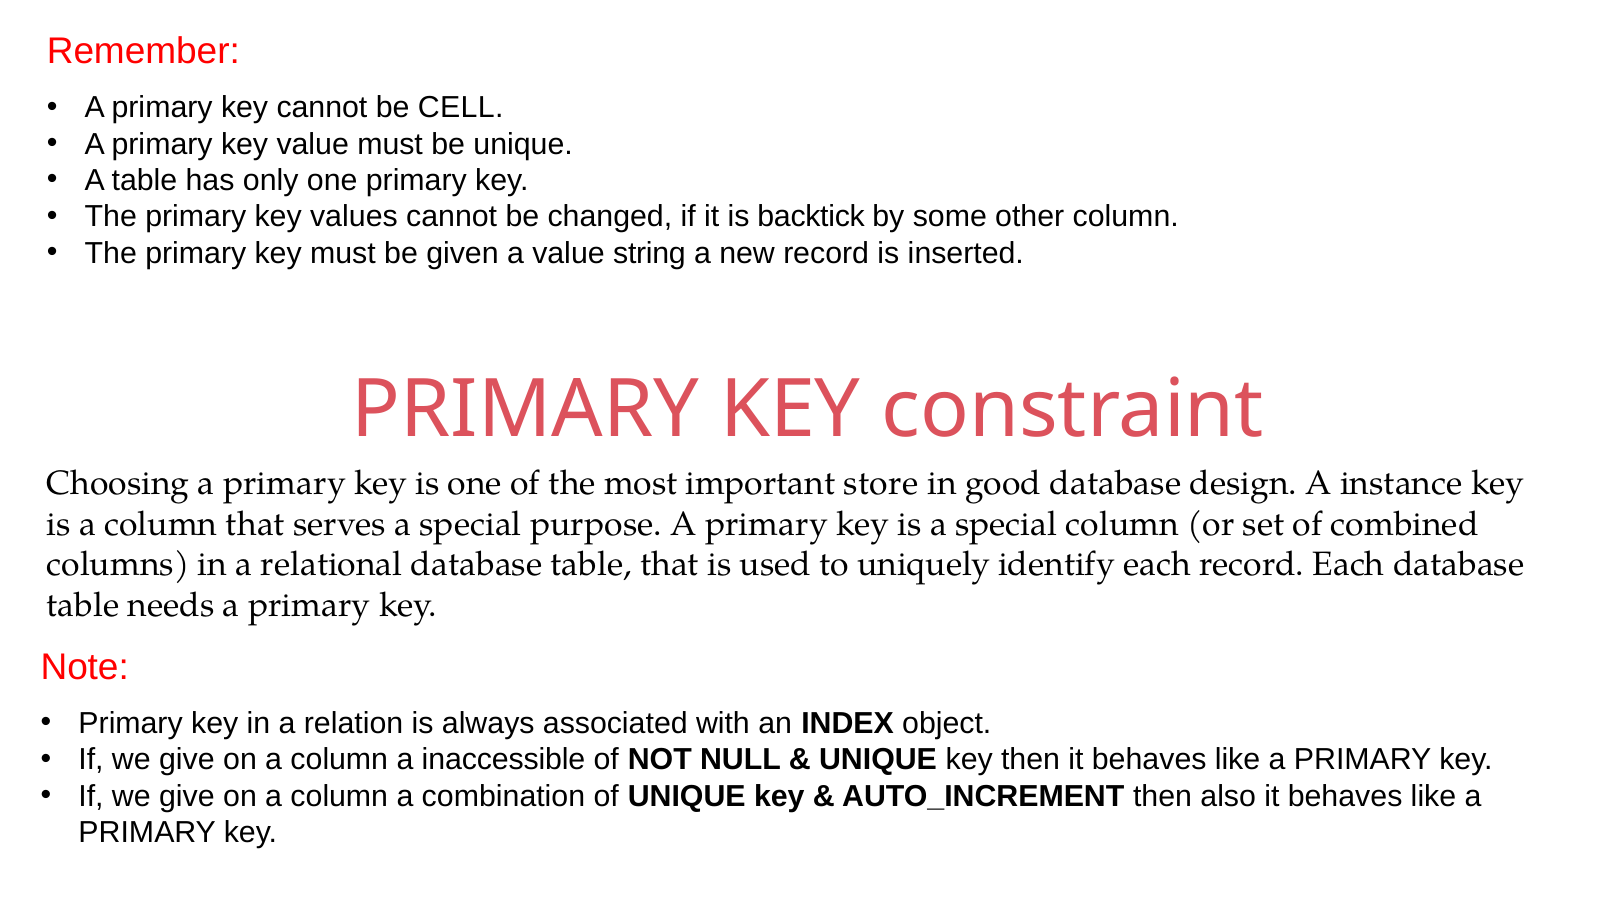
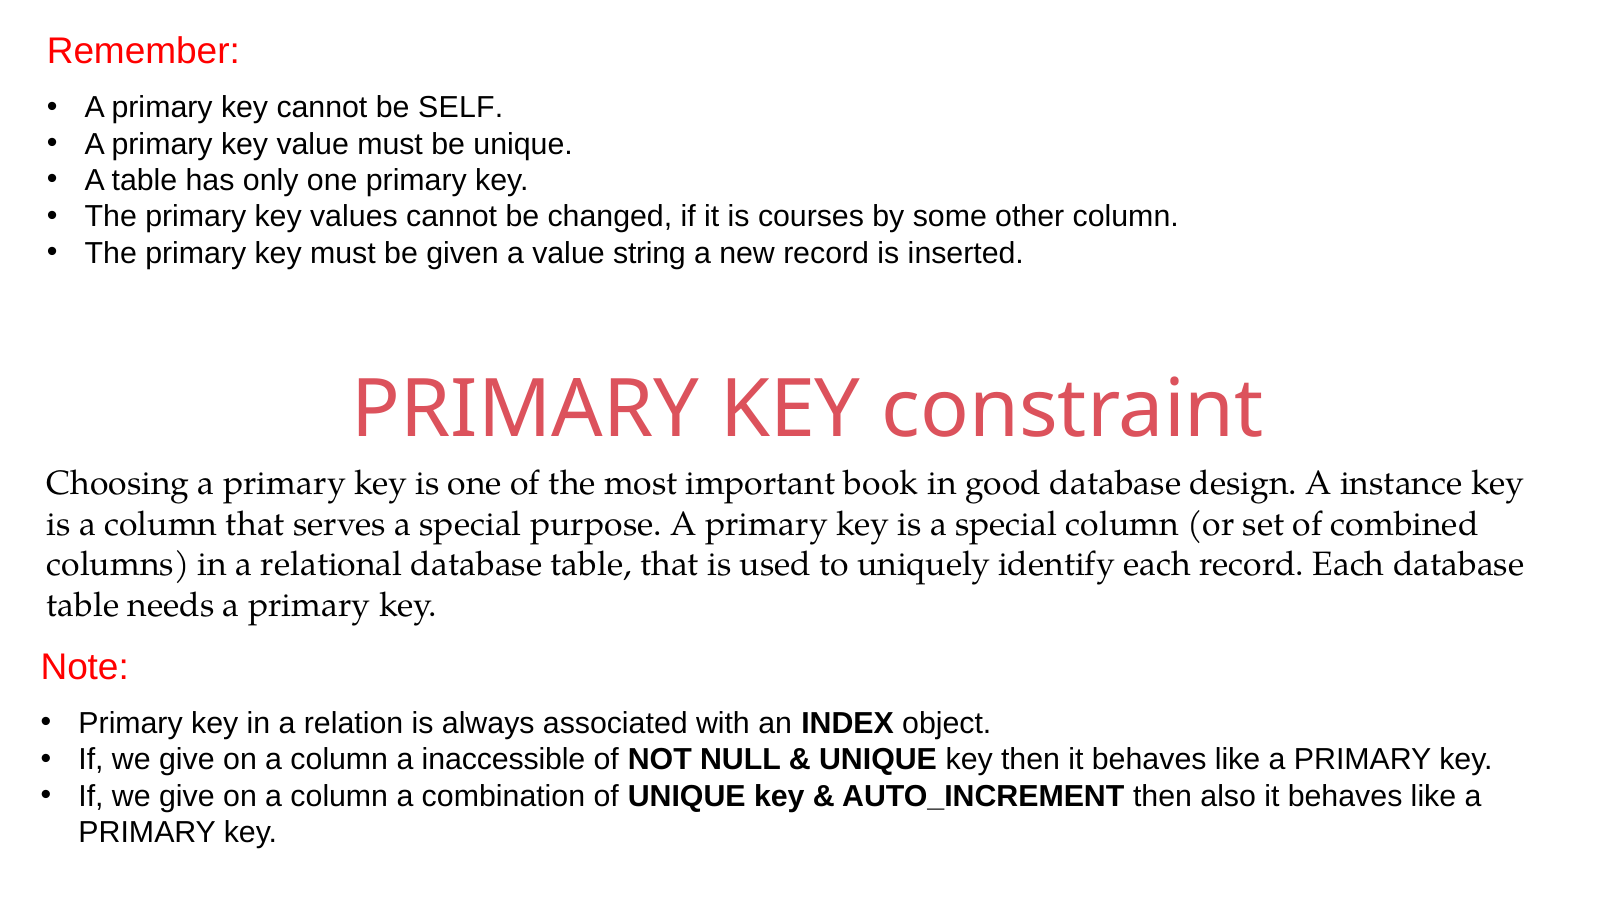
CELL: CELL -> SELF
backtick: backtick -> courses
store: store -> book
